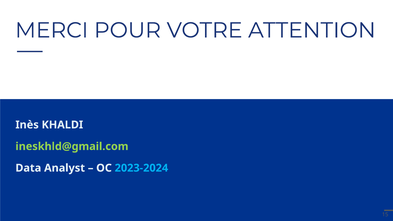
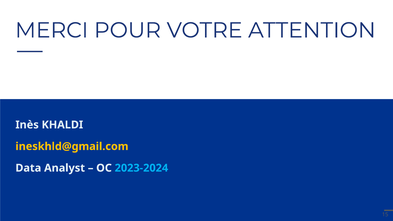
ineskhld@gmail.com colour: light green -> yellow
